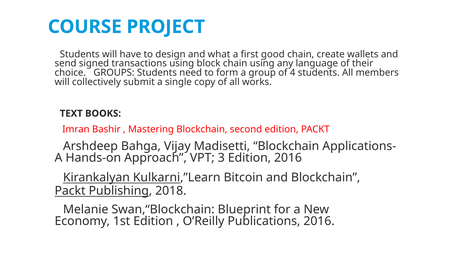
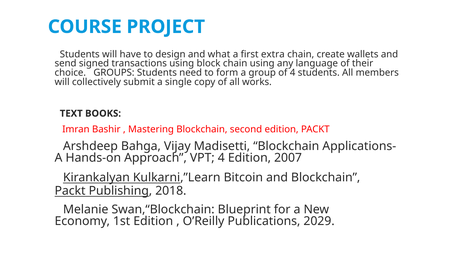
good: good -> extra
VPT 3: 3 -> 4
Edition 2016: 2016 -> 2007
Publications 2016: 2016 -> 2029
